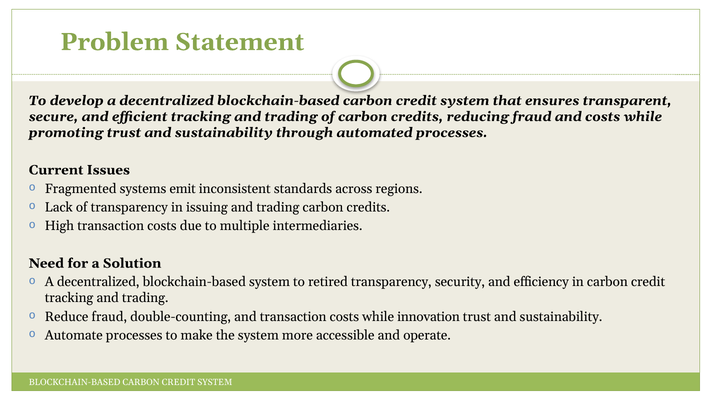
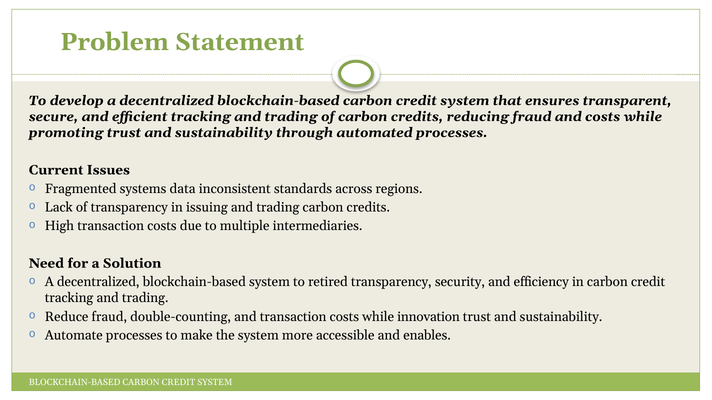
emit: emit -> data
operate: operate -> enables
